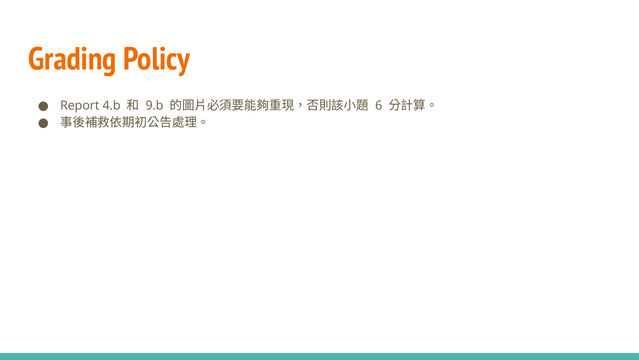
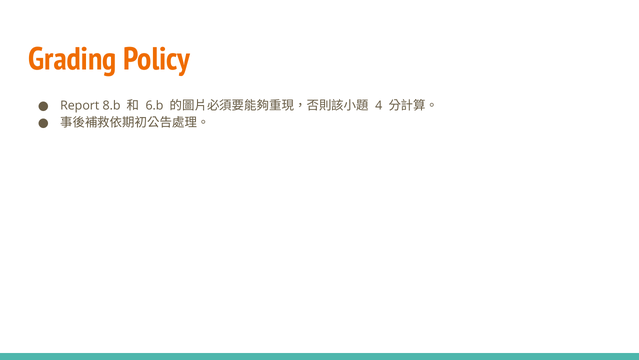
4.b: 4.b -> 8.b
9.b: 9.b -> 6.b
6: 6 -> 4
